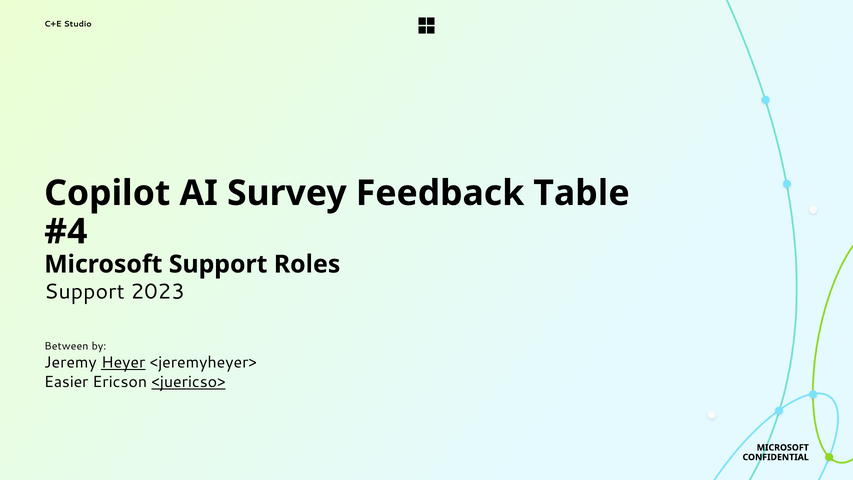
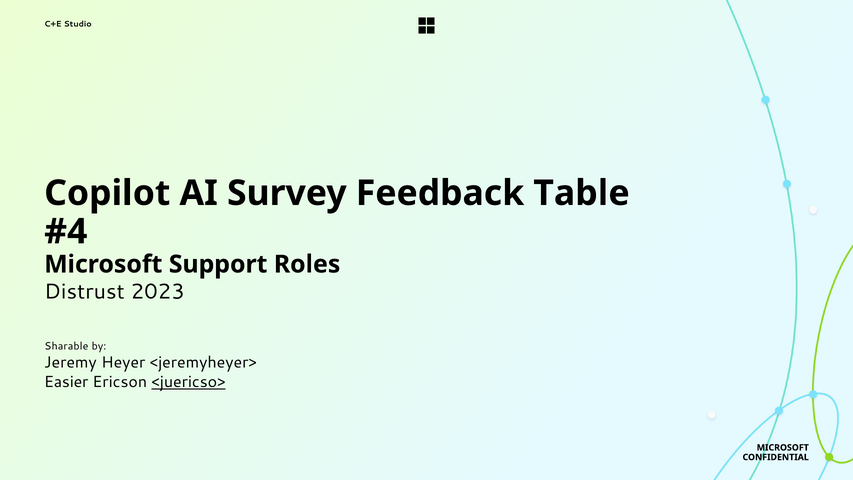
Support at (84, 291): Support -> Distrust
Between: Between -> Sharable
Heyer underline: present -> none
